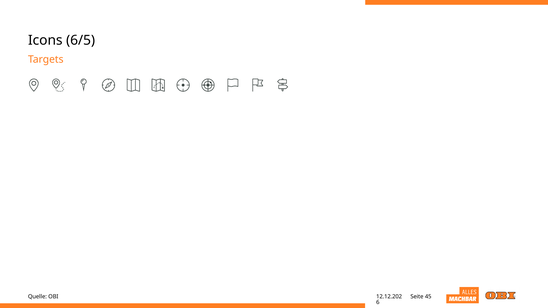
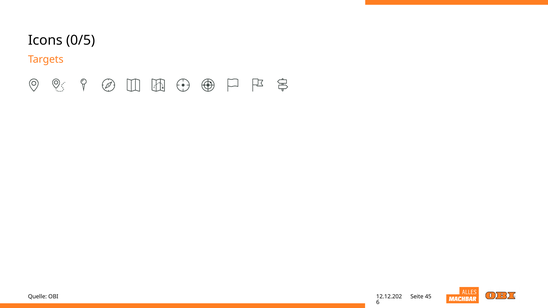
6/5: 6/5 -> 0/5
